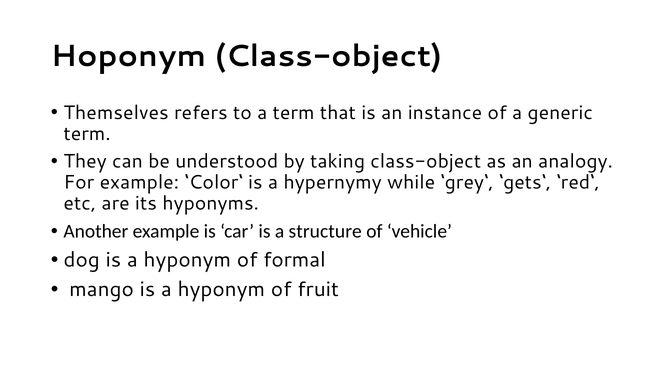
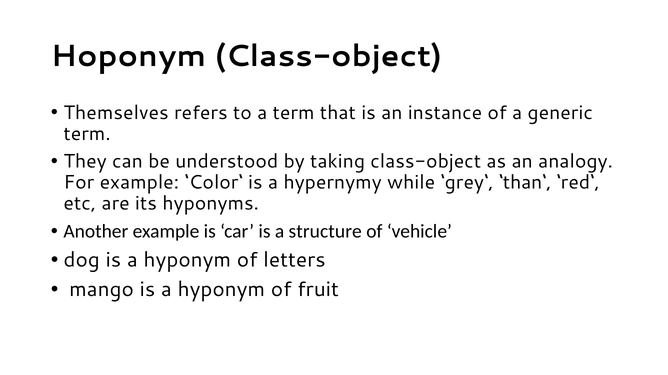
gets‘: gets‘ -> than‘
formal: formal -> letters
